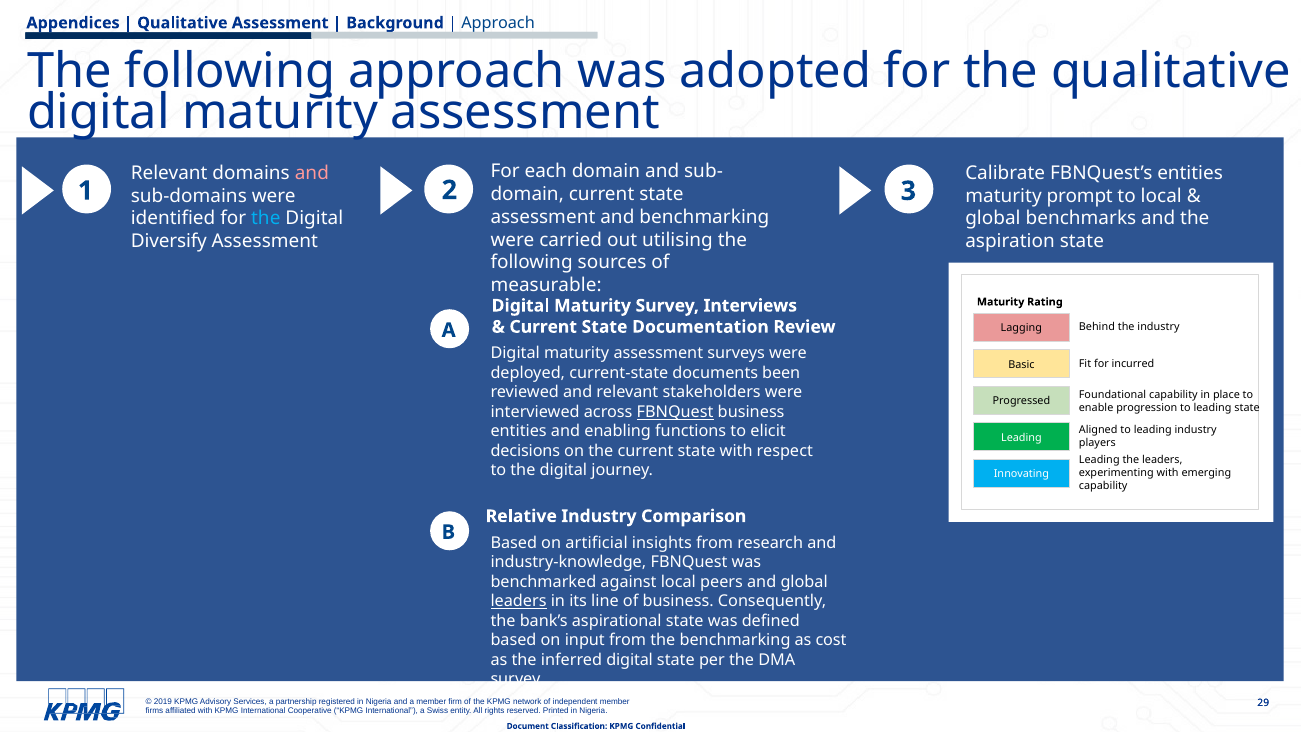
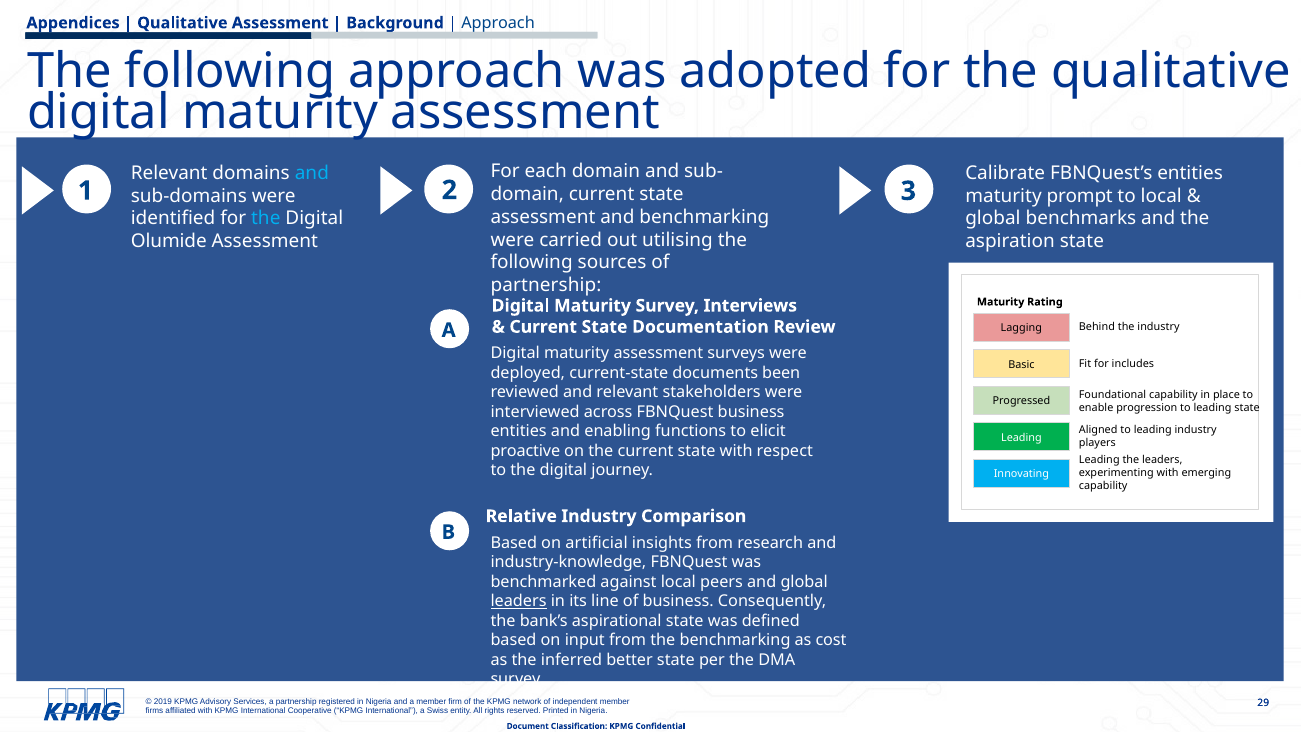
and at (312, 173) colour: pink -> light blue
Diversify: Diversify -> Olumide
measurable at (546, 285): measurable -> partnership
incurred: incurred -> includes
FBNQuest at (675, 412) underline: present -> none
decisions: decisions -> proactive
inferred digital: digital -> better
